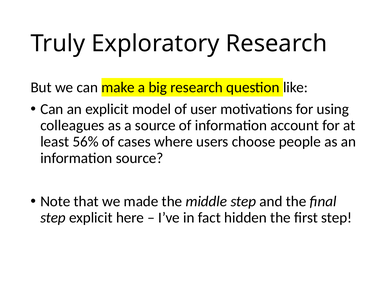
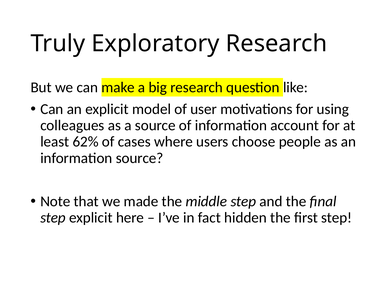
56%: 56% -> 62%
